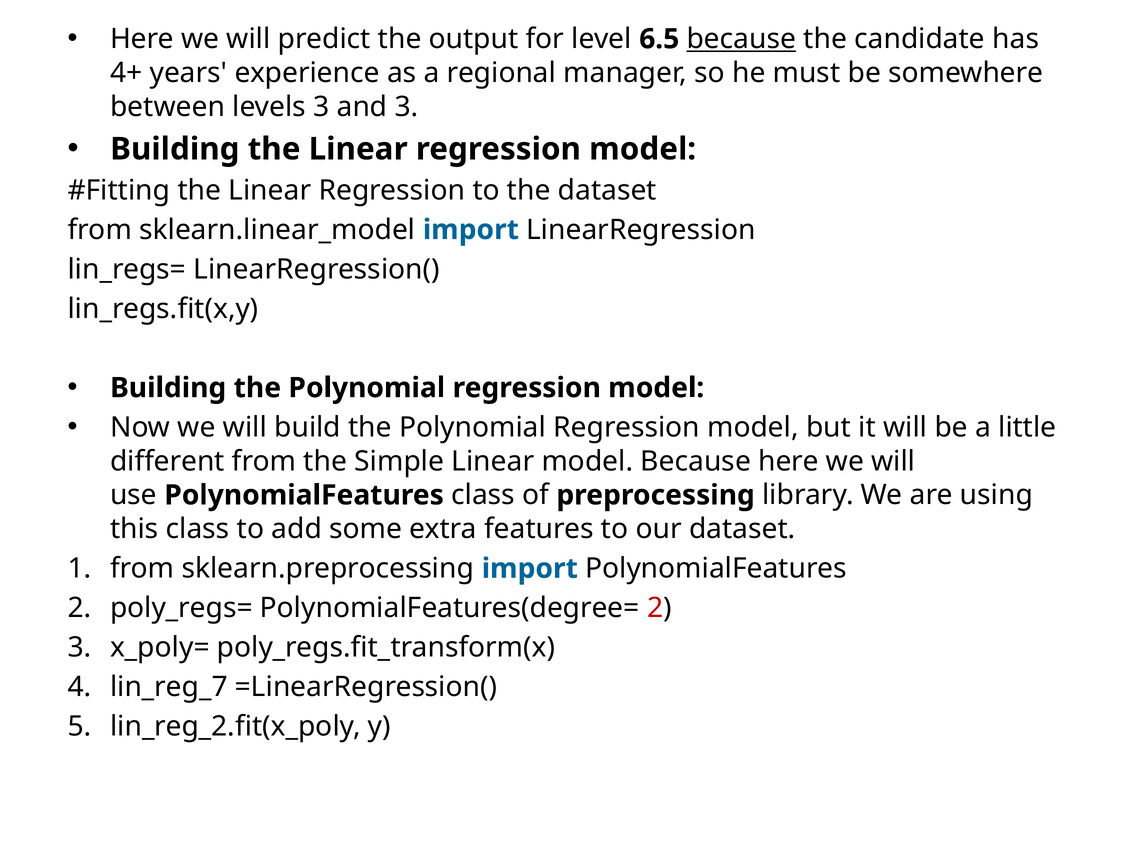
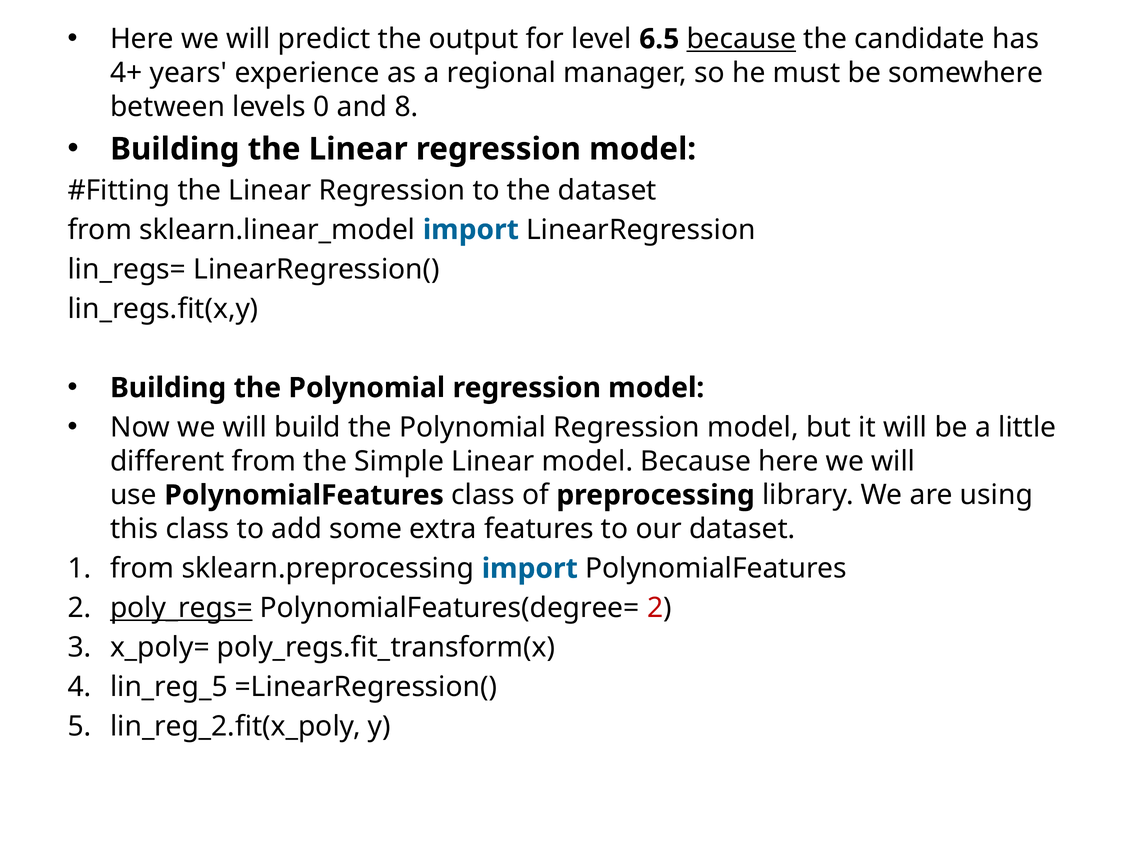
levels 3: 3 -> 0
and 3: 3 -> 8
poly_regs= underline: none -> present
lin_reg_7: lin_reg_7 -> lin_reg_5
